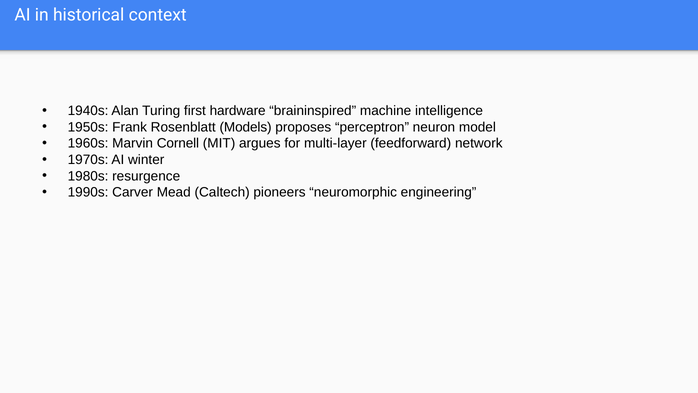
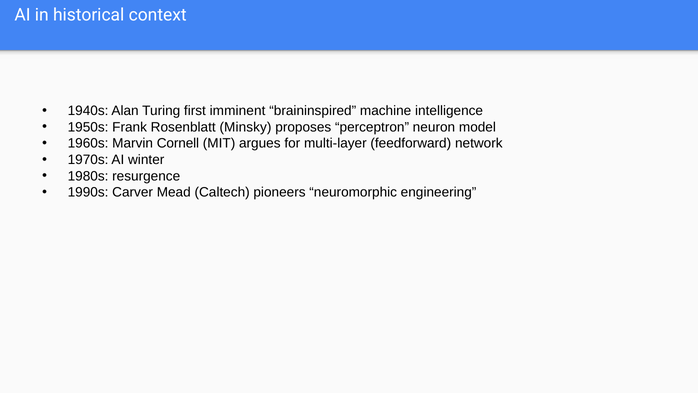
hardware: hardware -> imminent
Models: Models -> Minsky
